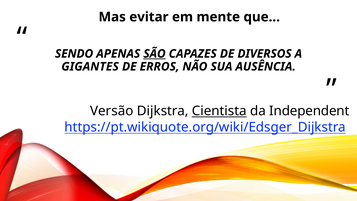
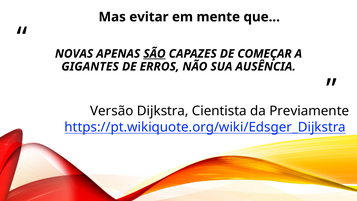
SENDO: SENDO -> NOVAS
DIVERSOS: DIVERSOS -> COMEÇAR
Cientista underline: present -> none
Independent: Independent -> Previamente
